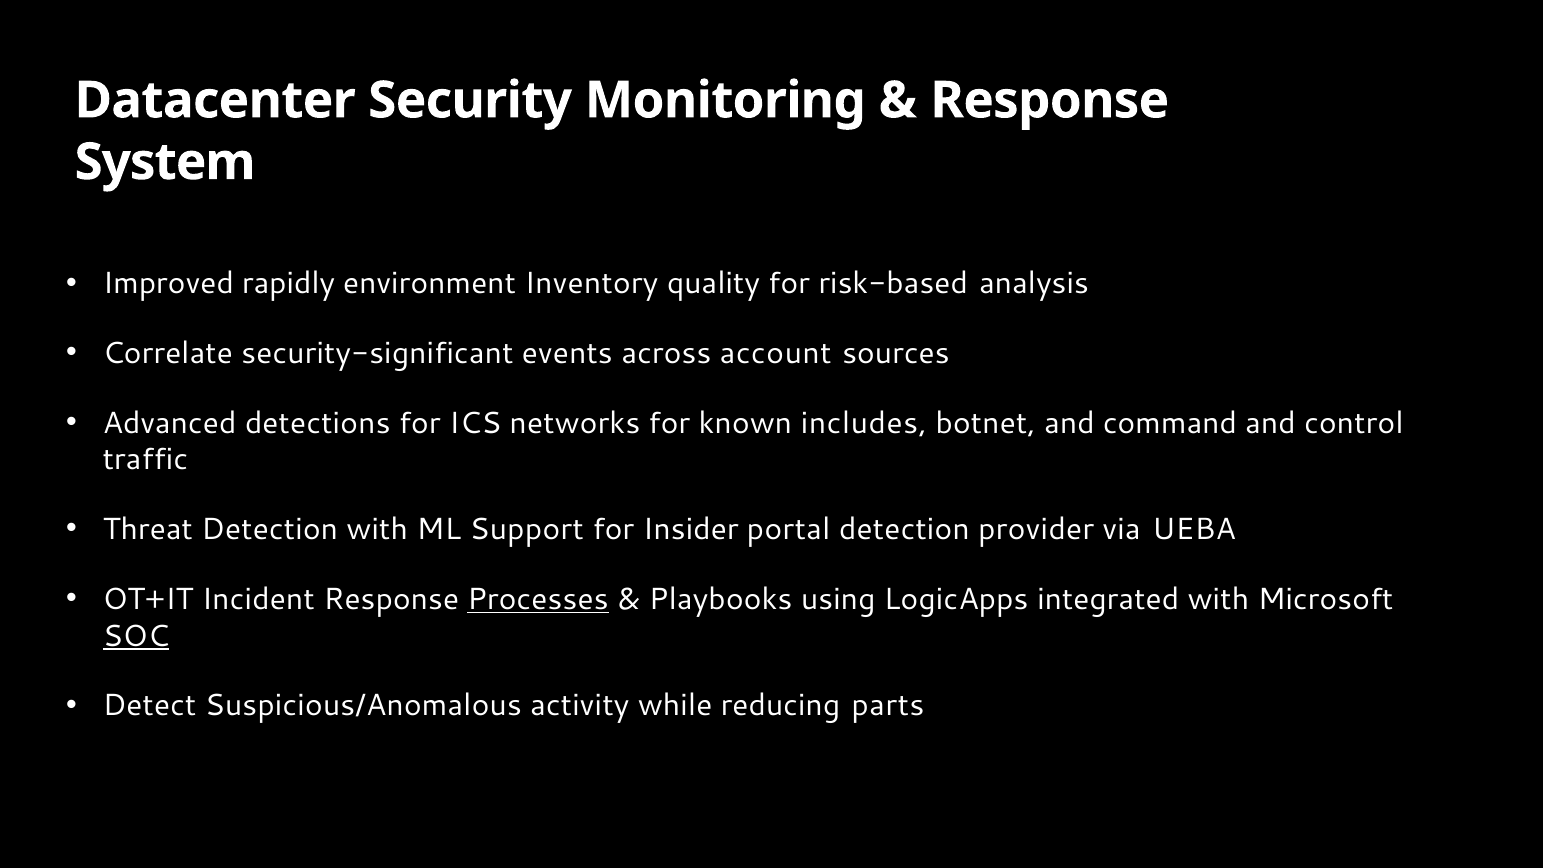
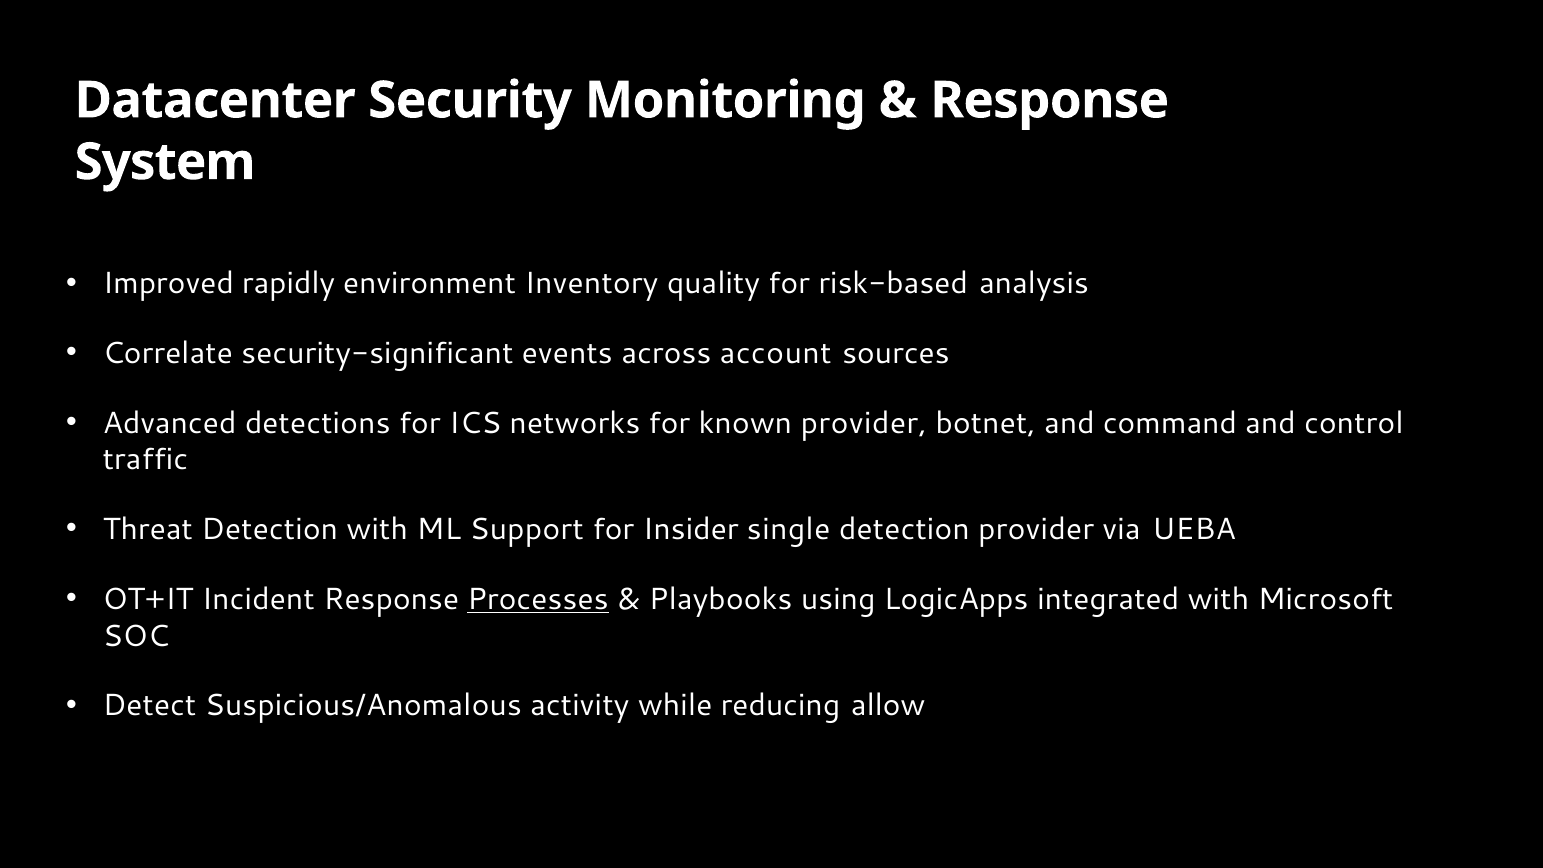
known includes: includes -> provider
portal: portal -> single
SOC underline: present -> none
parts: parts -> allow
